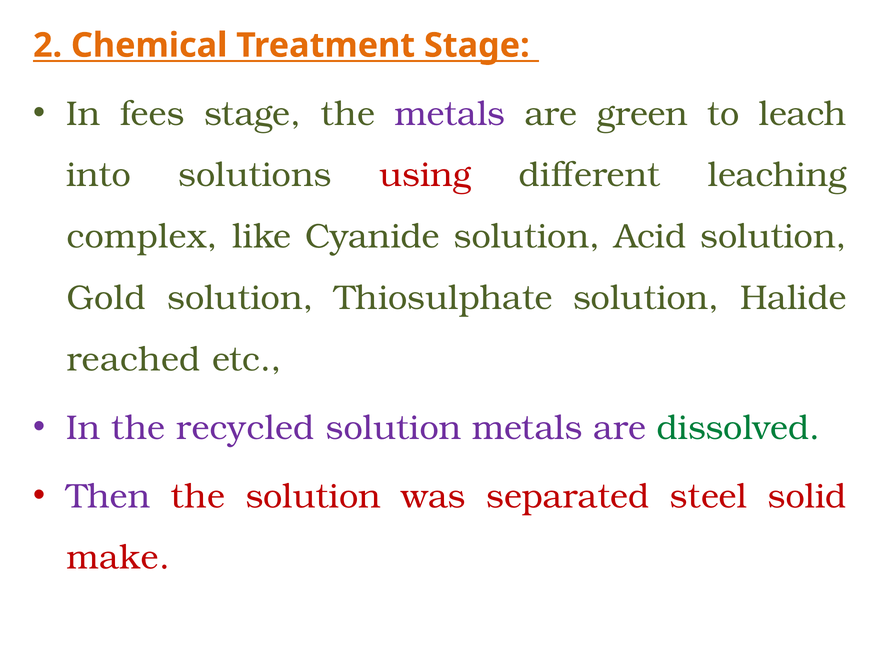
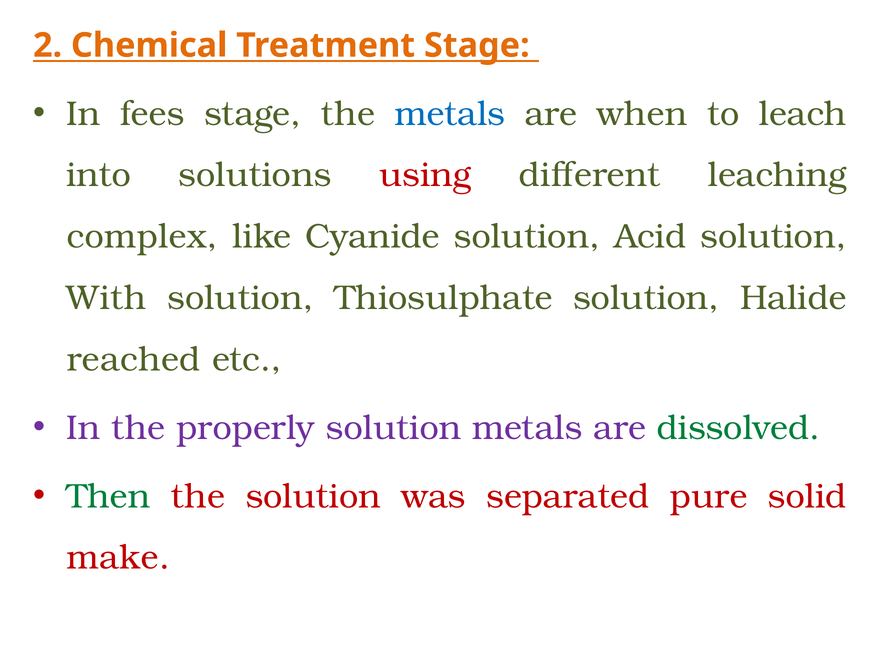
metals at (450, 114) colour: purple -> blue
green: green -> when
Gold: Gold -> With
recycled: recycled -> properly
Then colour: purple -> green
steel: steel -> pure
